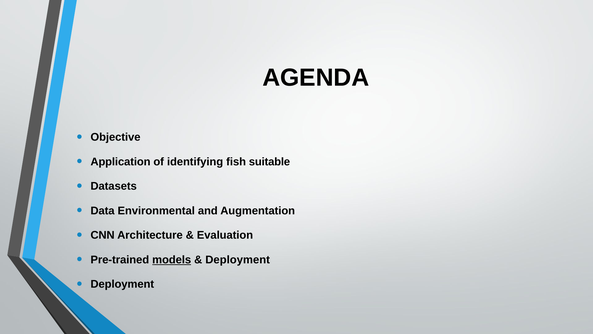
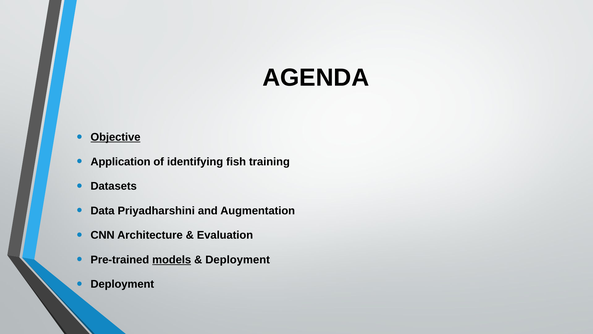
Objective underline: none -> present
suitable: suitable -> training
Environmental: Environmental -> Priyadharshini
